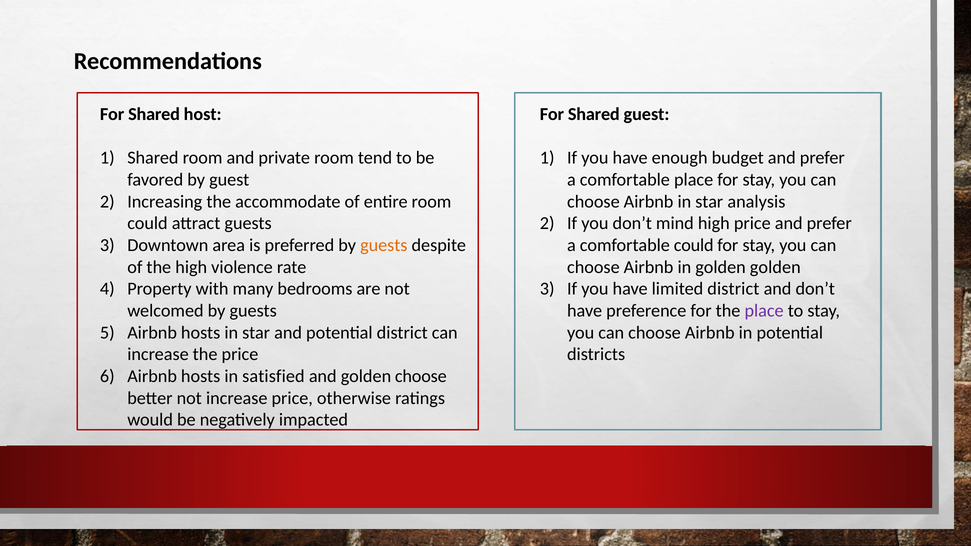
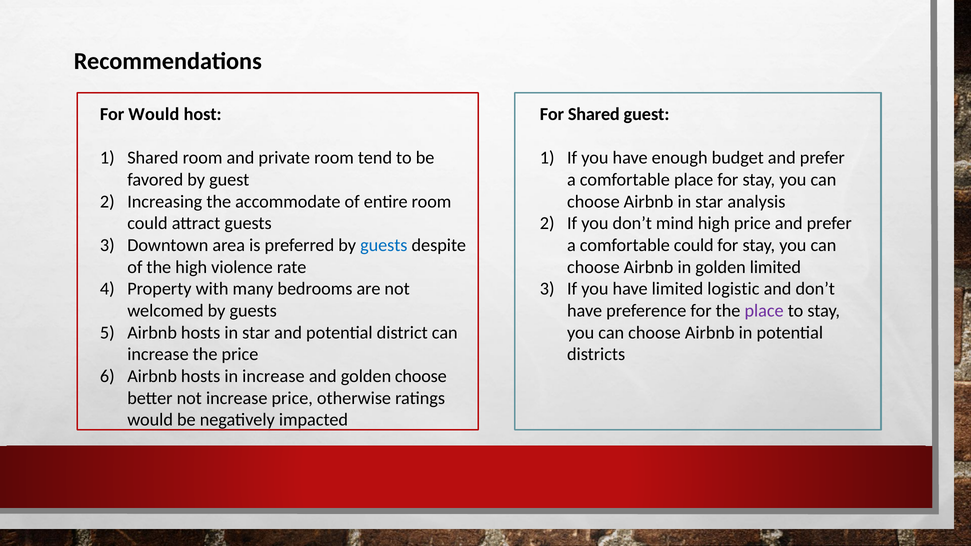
Shared at (154, 114): Shared -> Would
guests at (384, 245) colour: orange -> blue
golden golden: golden -> limited
limited district: district -> logistic
in satisfied: satisfied -> increase
